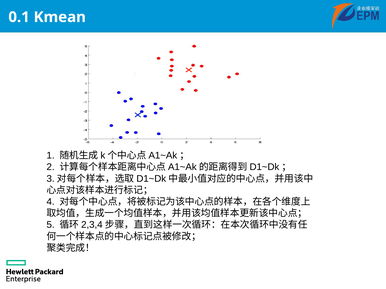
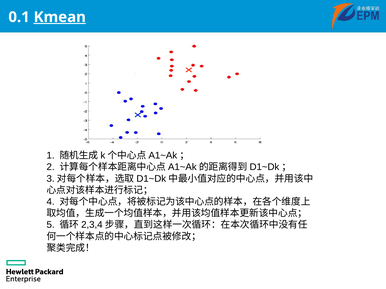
Kmean underline: none -> present
